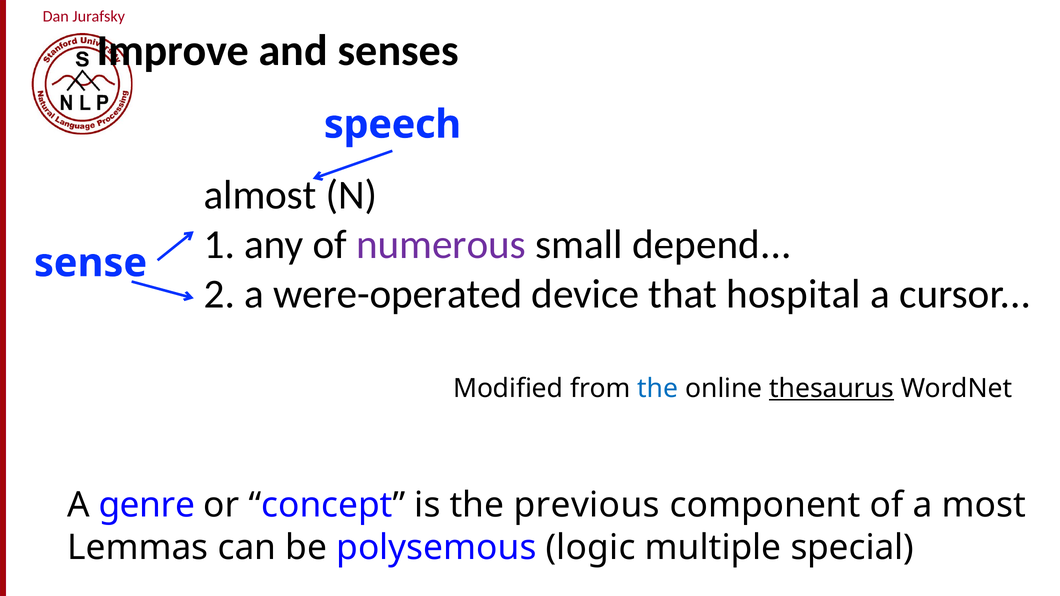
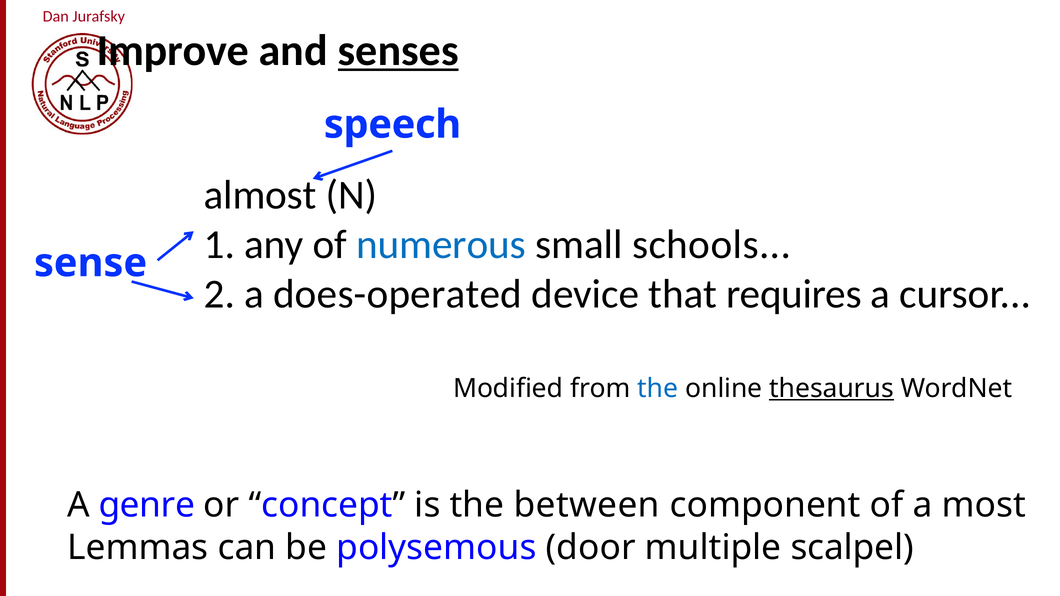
senses underline: none -> present
numerous colour: purple -> blue
depend: depend -> schools
were-operated: were-operated -> does-operated
hospital: hospital -> requires
previous: previous -> between
logic: logic -> door
special: special -> scalpel
